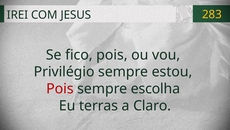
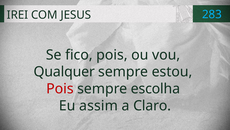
283 colour: yellow -> light blue
Privilégio: Privilégio -> Qualquer
terras: terras -> assim
